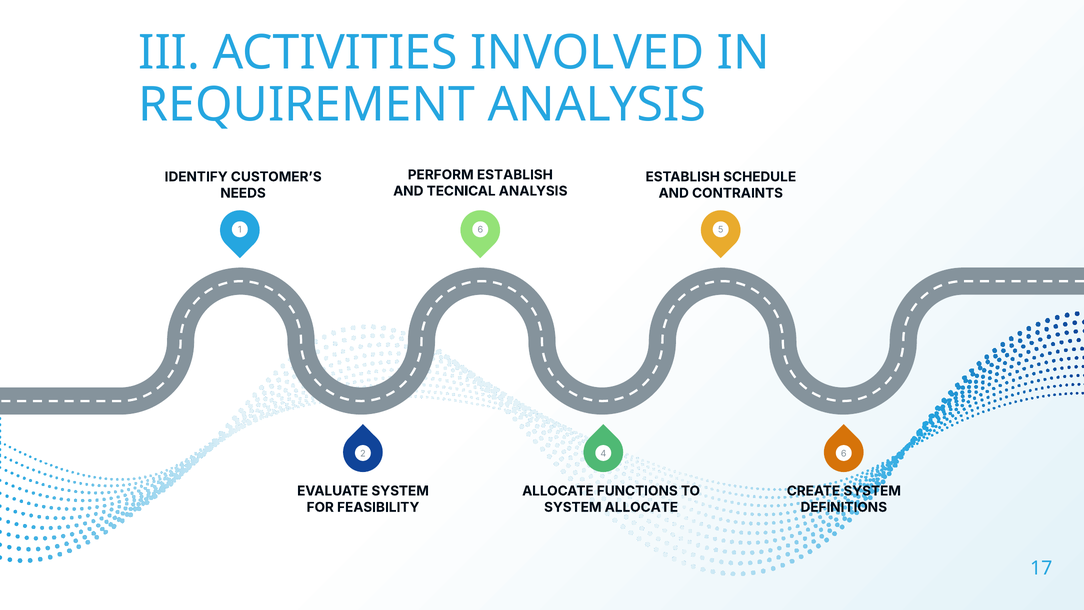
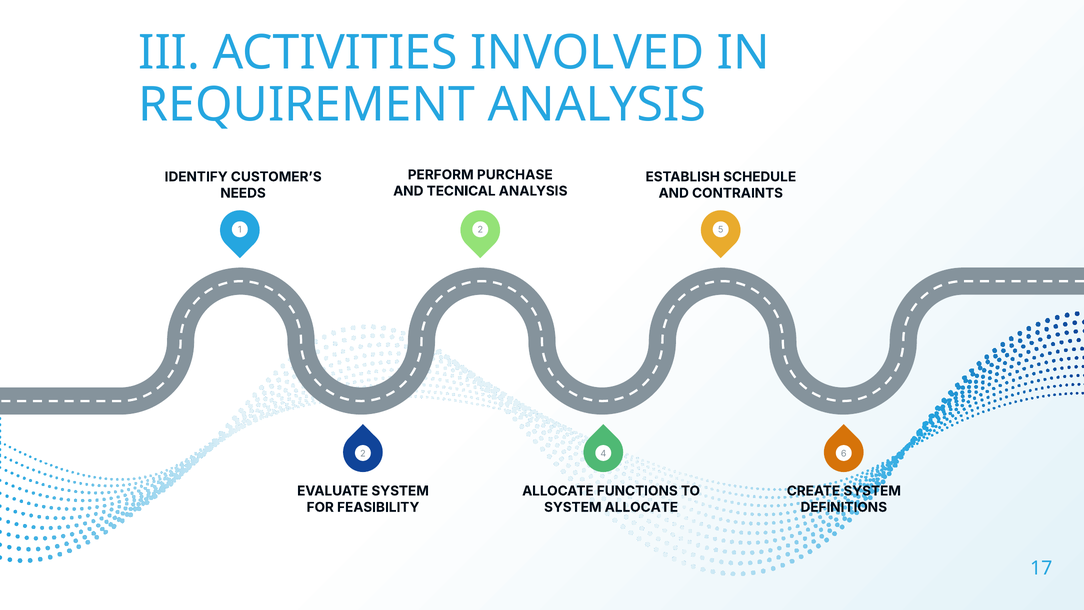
PERFORM ESTABLISH: ESTABLISH -> PURCHASE
1 6: 6 -> 2
